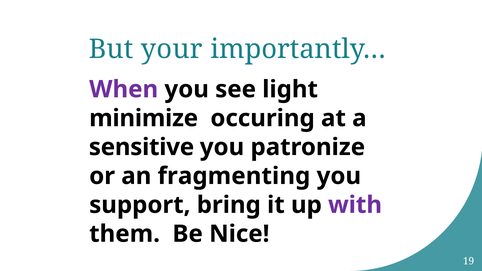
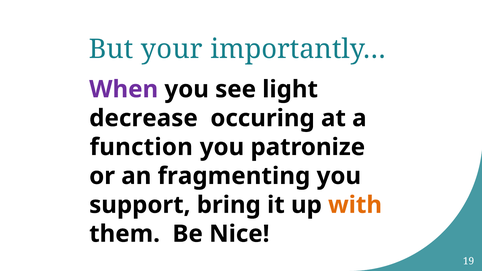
minimize: minimize -> decrease
sensitive: sensitive -> function
with colour: purple -> orange
